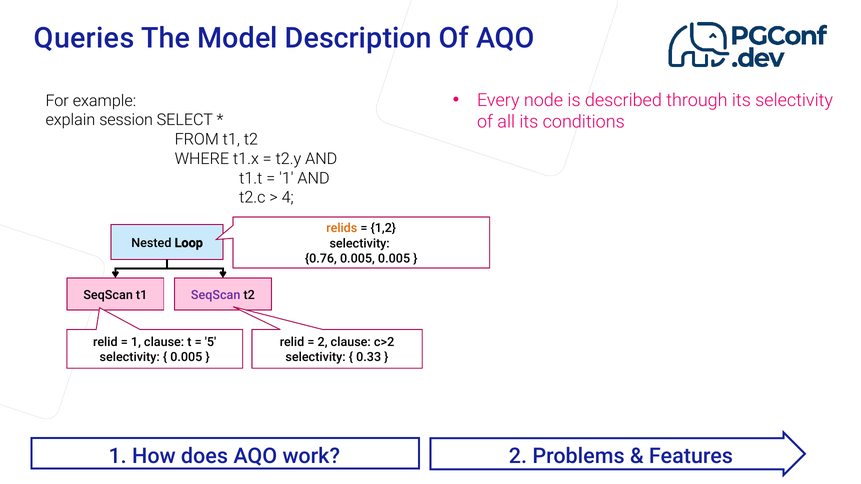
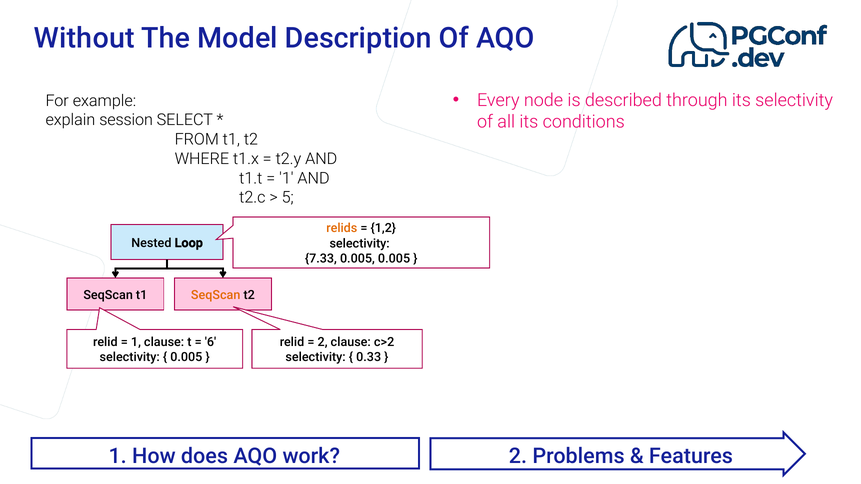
Queries: Queries -> Without
4: 4 -> 5
0.76: 0.76 -> 7.33
SeqScan at (216, 295) colour: purple -> orange
5: 5 -> 6
